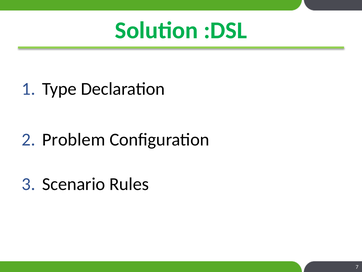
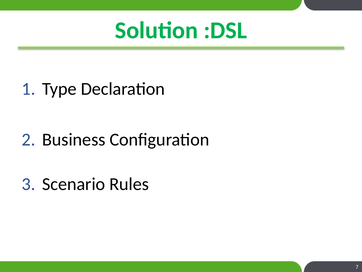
Problem: Problem -> Business
